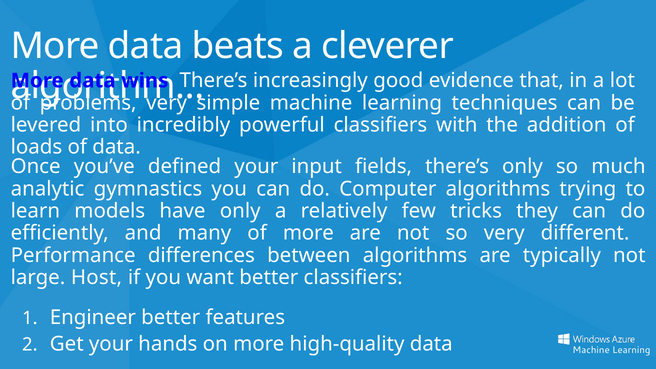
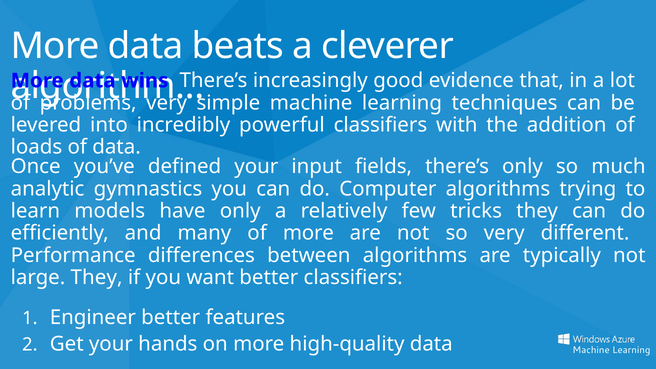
large Host: Host -> They
